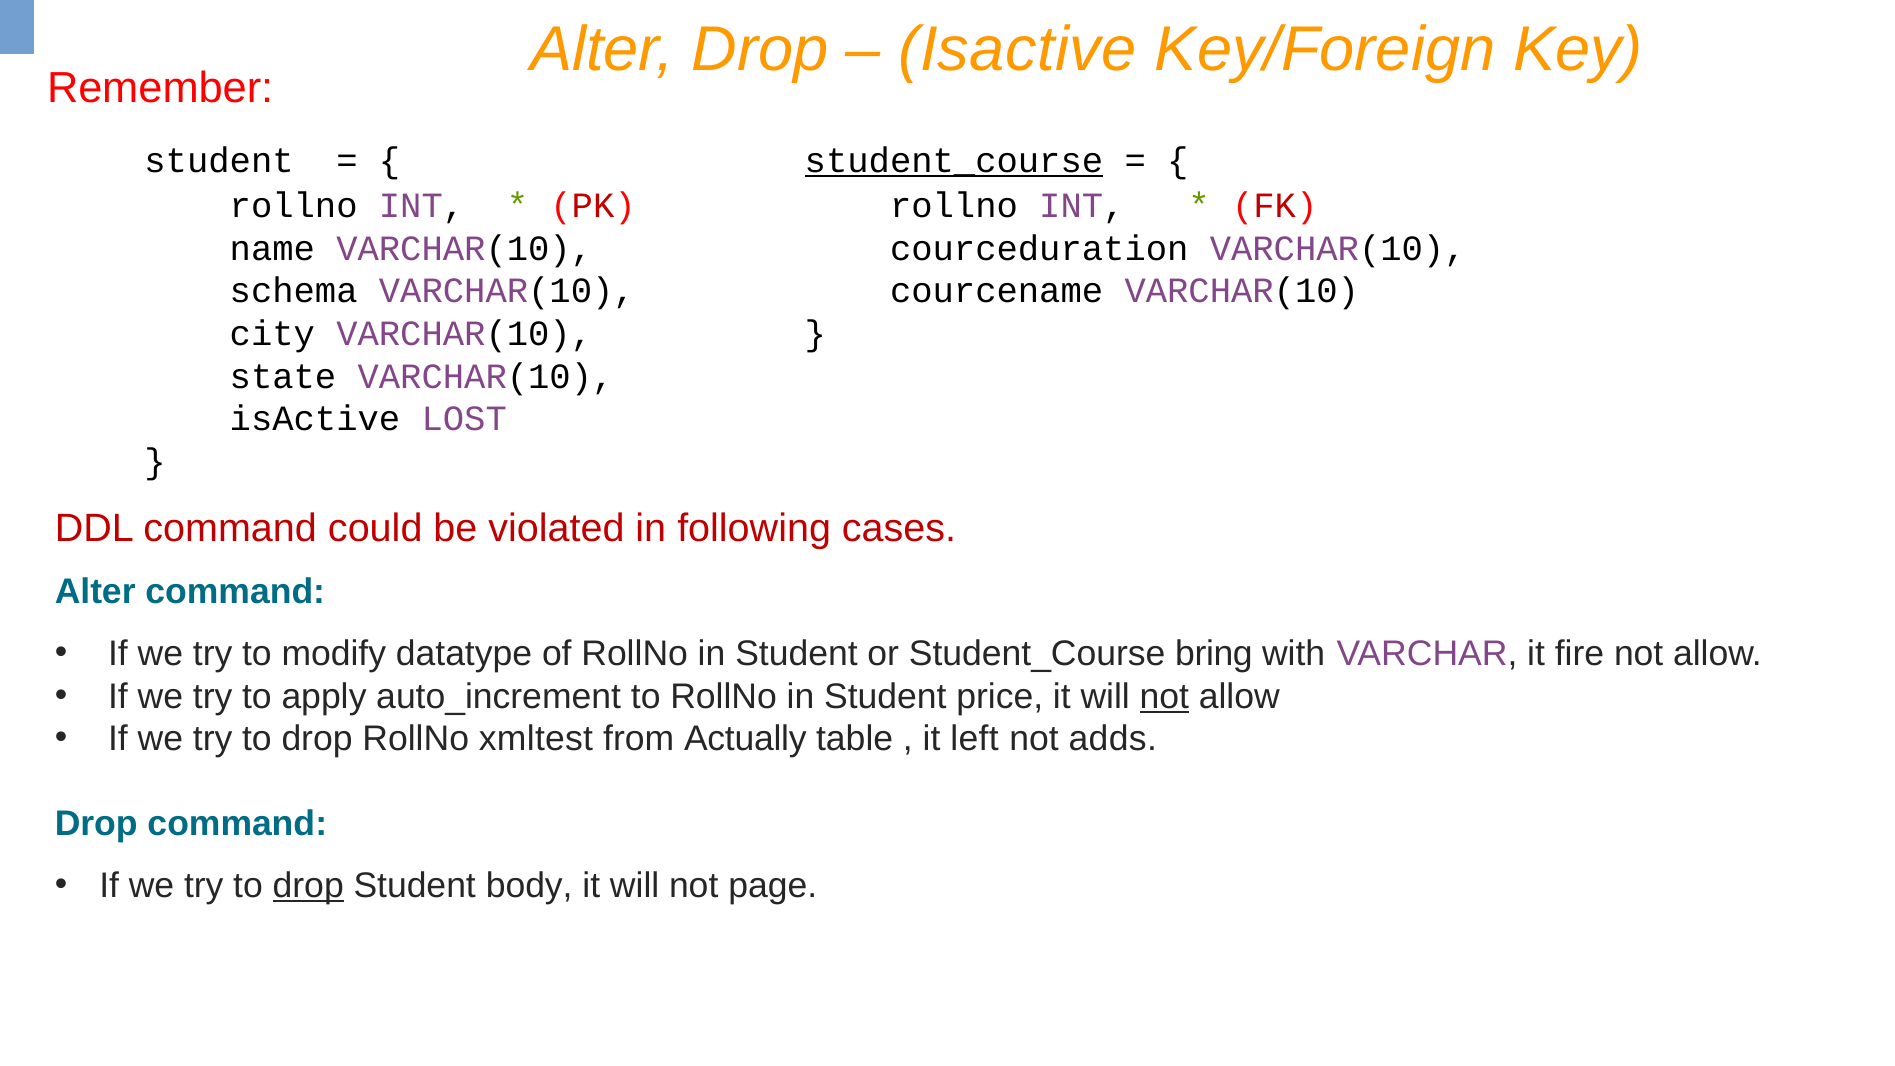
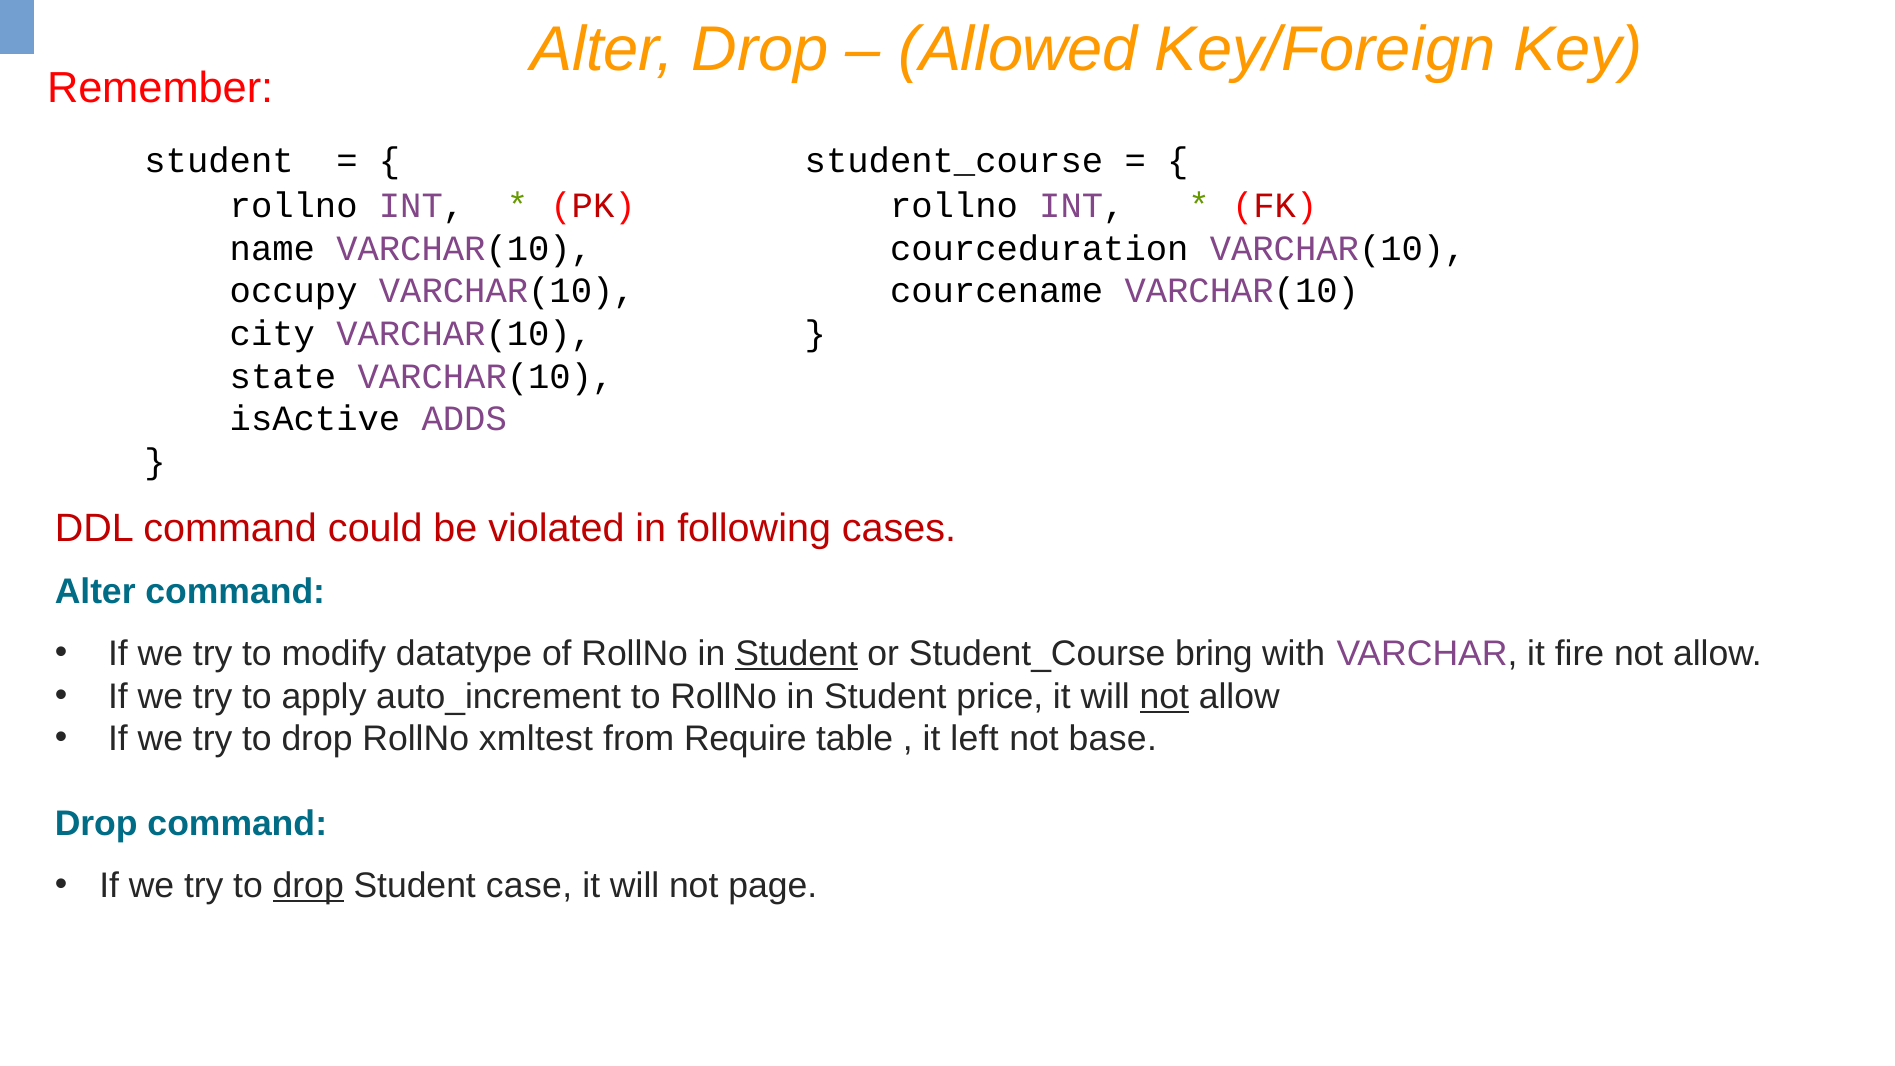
Isactive at (1018, 49): Isactive -> Allowed
student_course at (954, 161) underline: present -> none
schema: schema -> occupy
LOST: LOST -> ADDS
Student at (796, 654) underline: none -> present
Actually: Actually -> Require
adds: adds -> base
body: body -> case
